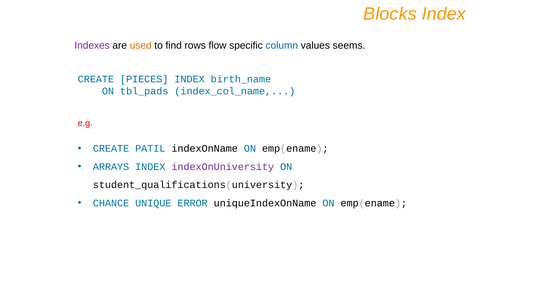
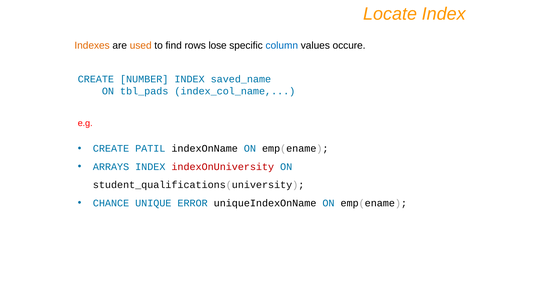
Blocks: Blocks -> Locate
Indexes colour: purple -> orange
flow: flow -> lose
seems: seems -> occure
PIECES: PIECES -> NUMBER
birth_name: birth_name -> saved_name
indexOnUniversity colour: purple -> red
